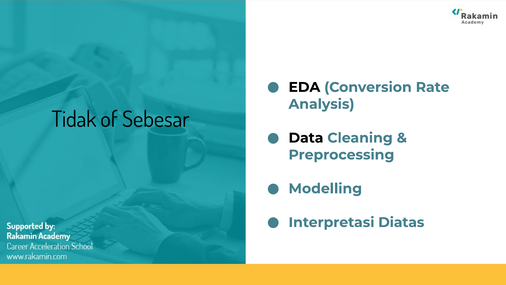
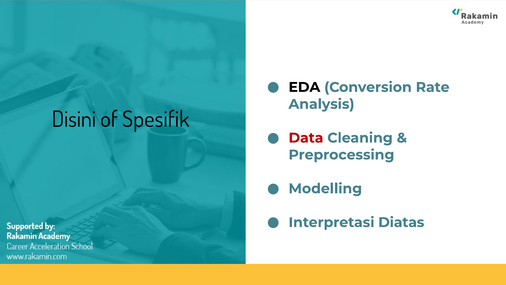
Tidak: Tidak -> Disini
Sebesar: Sebesar -> Spesifik
Data colour: black -> red
